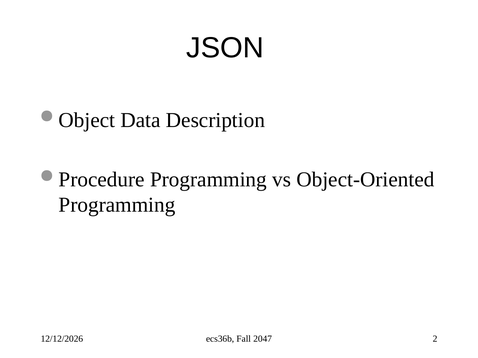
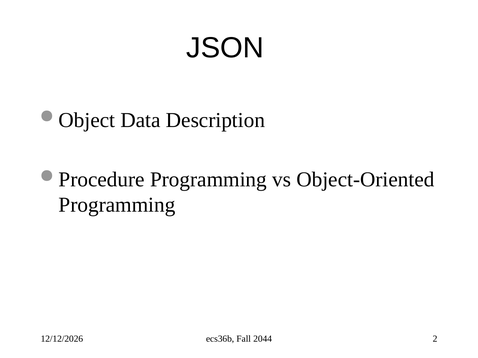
2047: 2047 -> 2044
